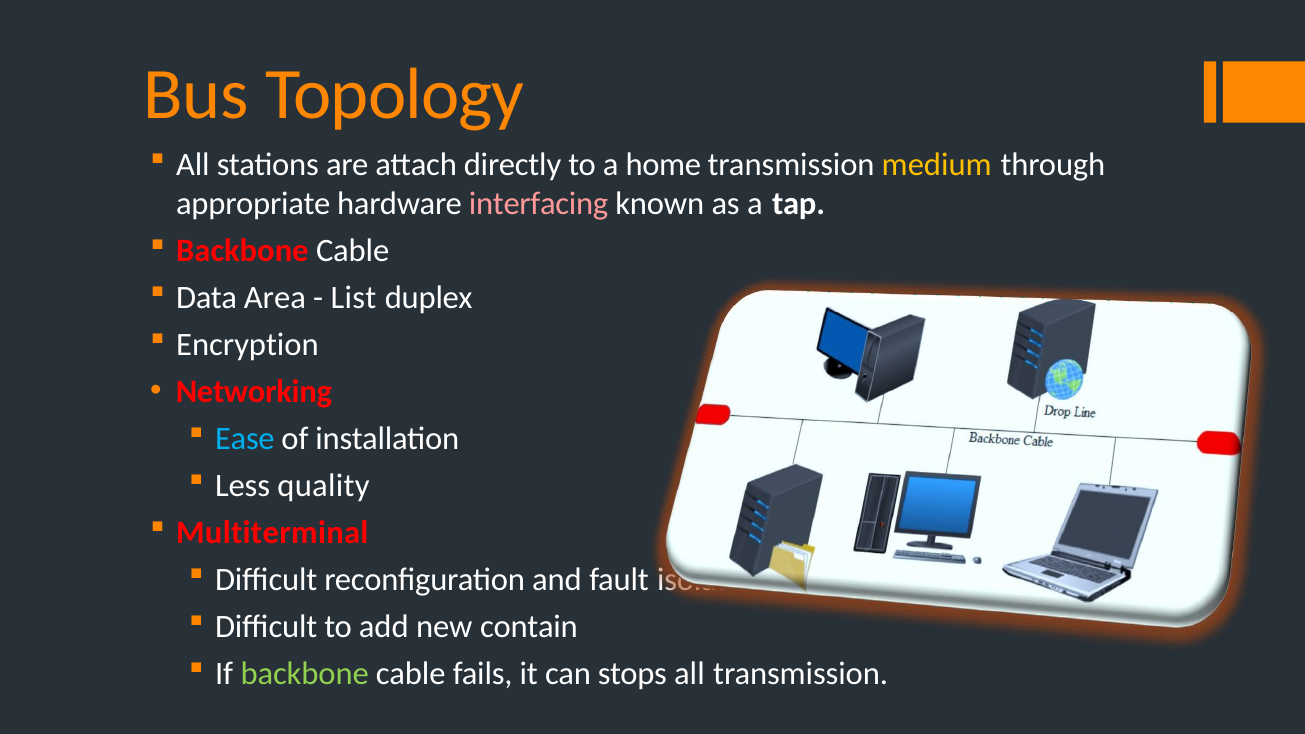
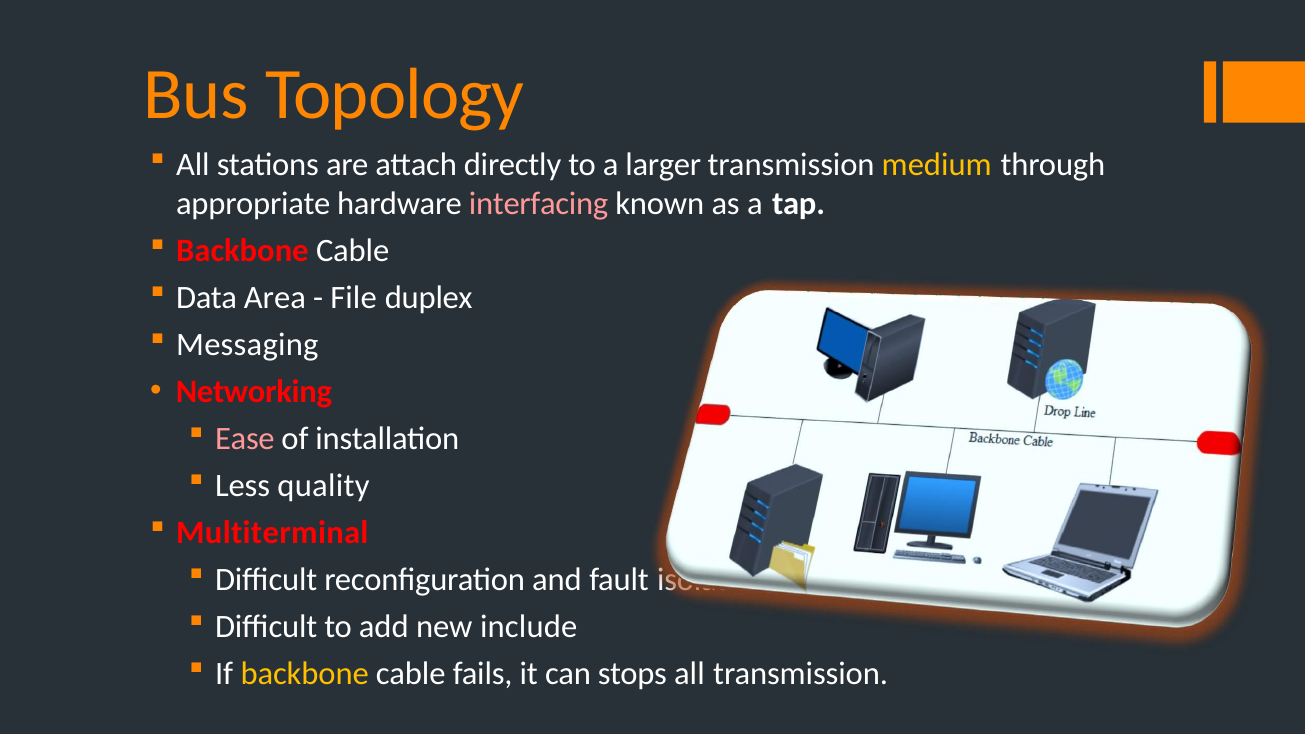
home: home -> larger
List: List -> File
Encryption: Encryption -> Messaging
Ease colour: light blue -> pink
contain: contain -> include
backbone at (305, 674) colour: light green -> yellow
